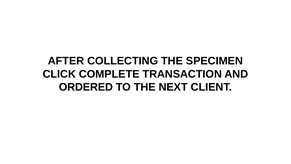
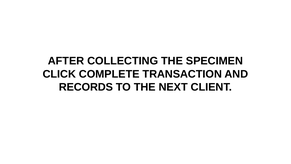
ORDERED: ORDERED -> RECORDS
